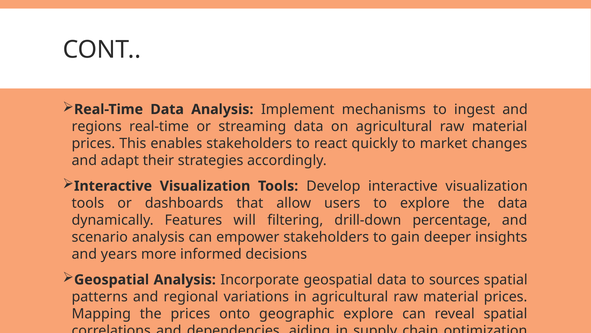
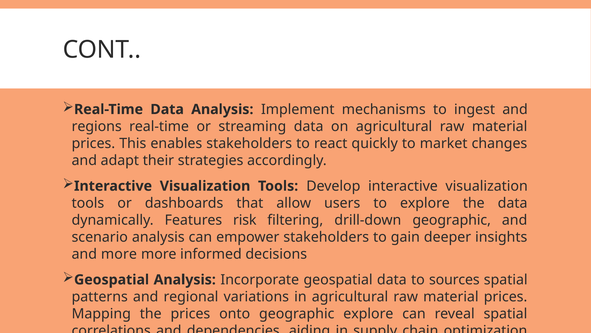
will: will -> risk
drill-down percentage: percentage -> geographic
and years: years -> more
